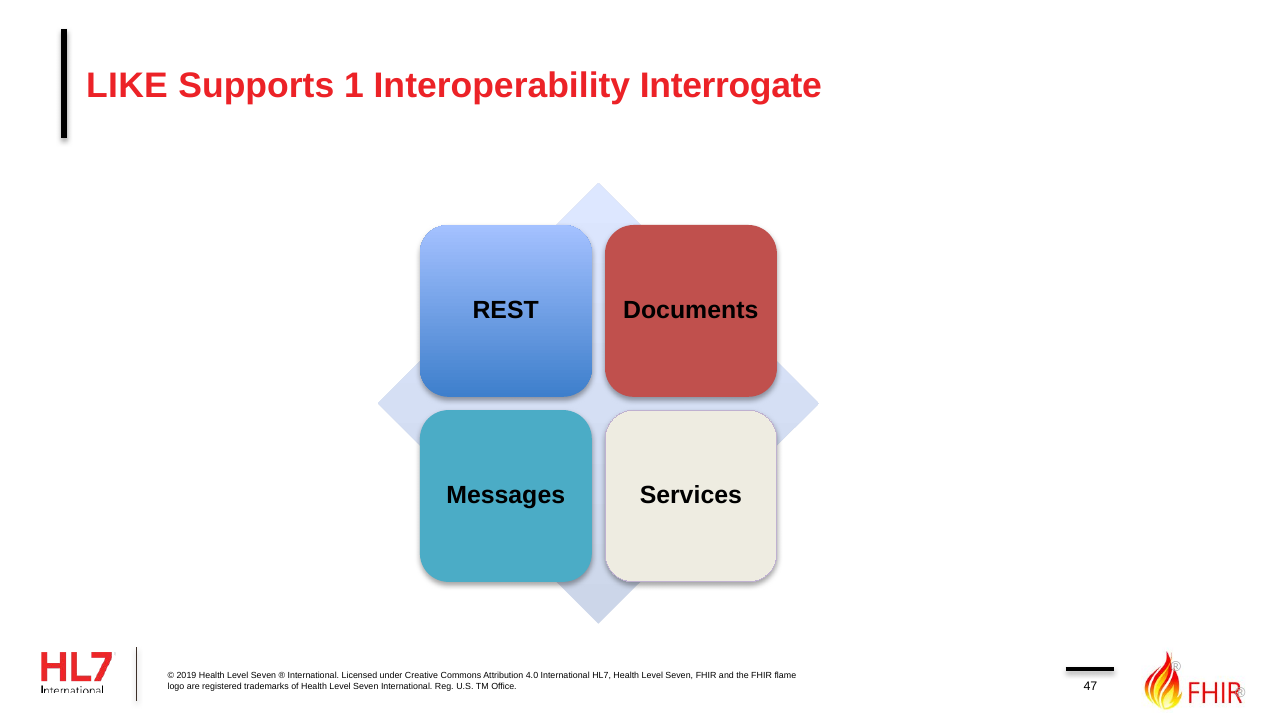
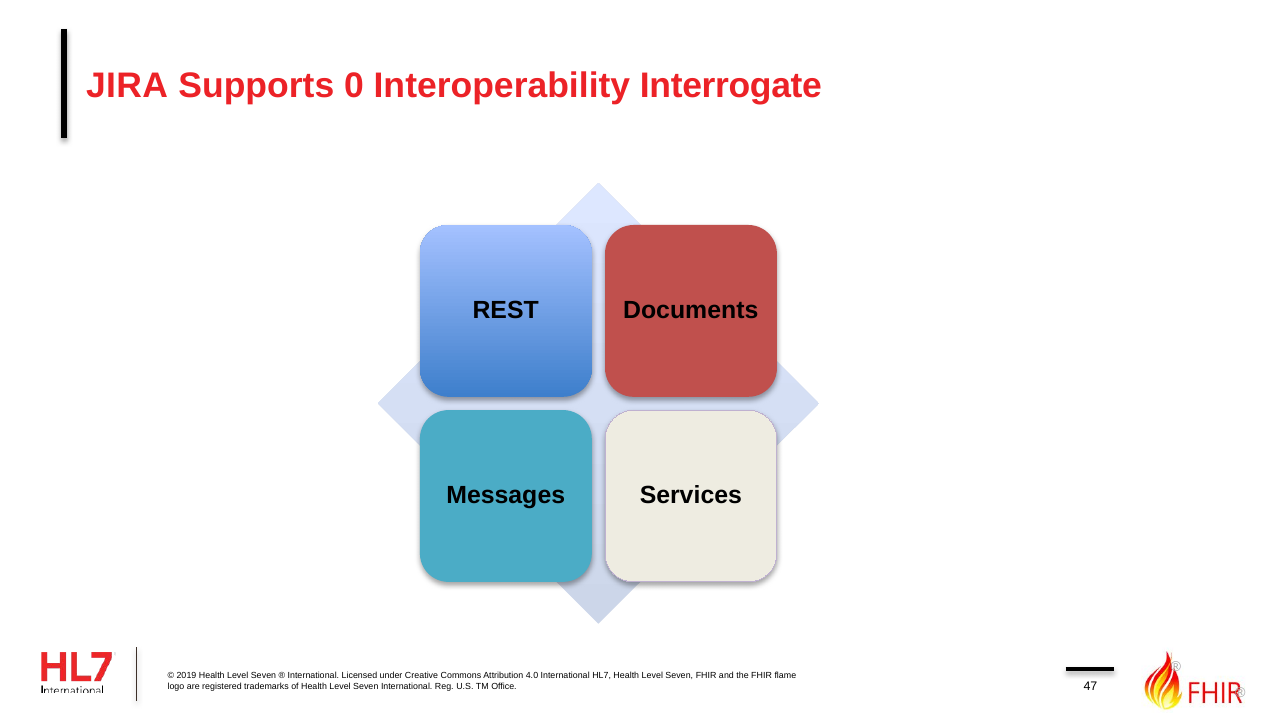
LIKE: LIKE -> JIRA
1: 1 -> 0
